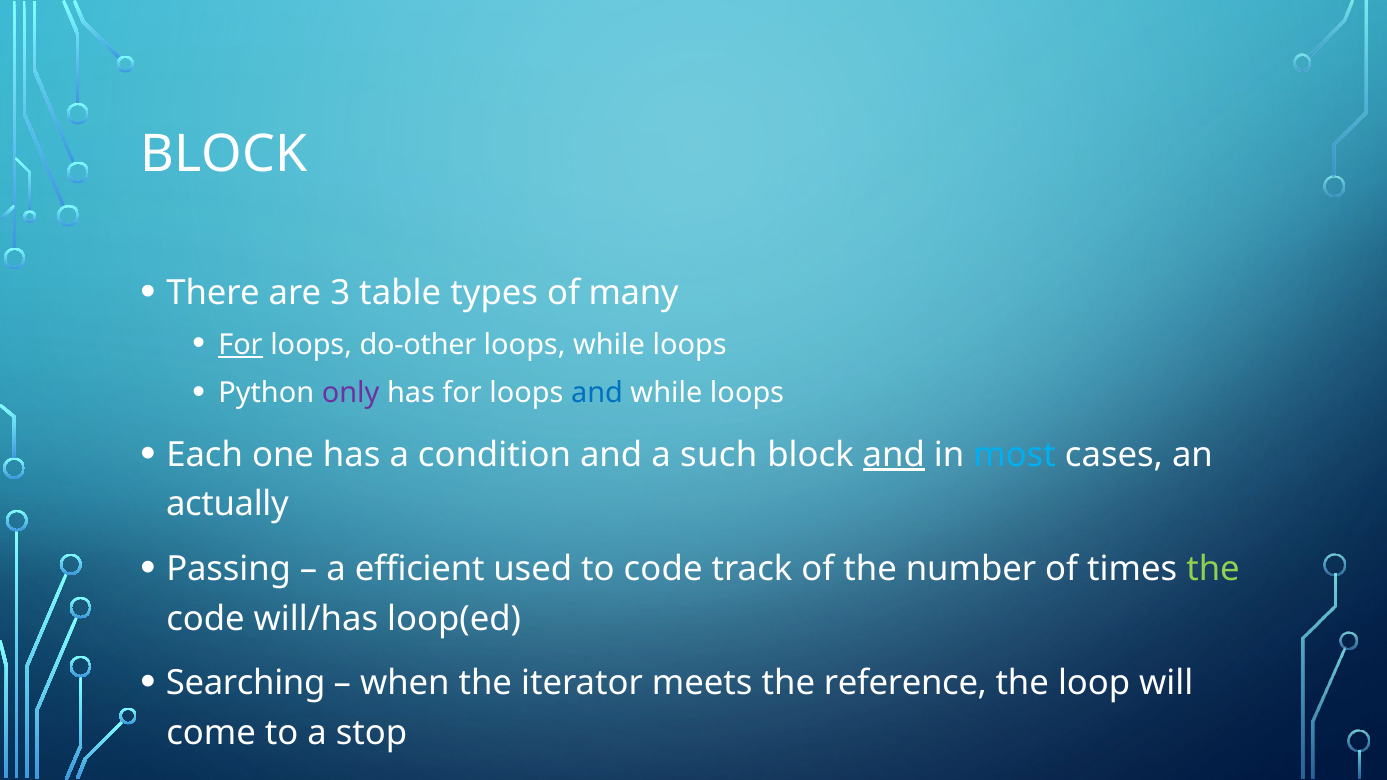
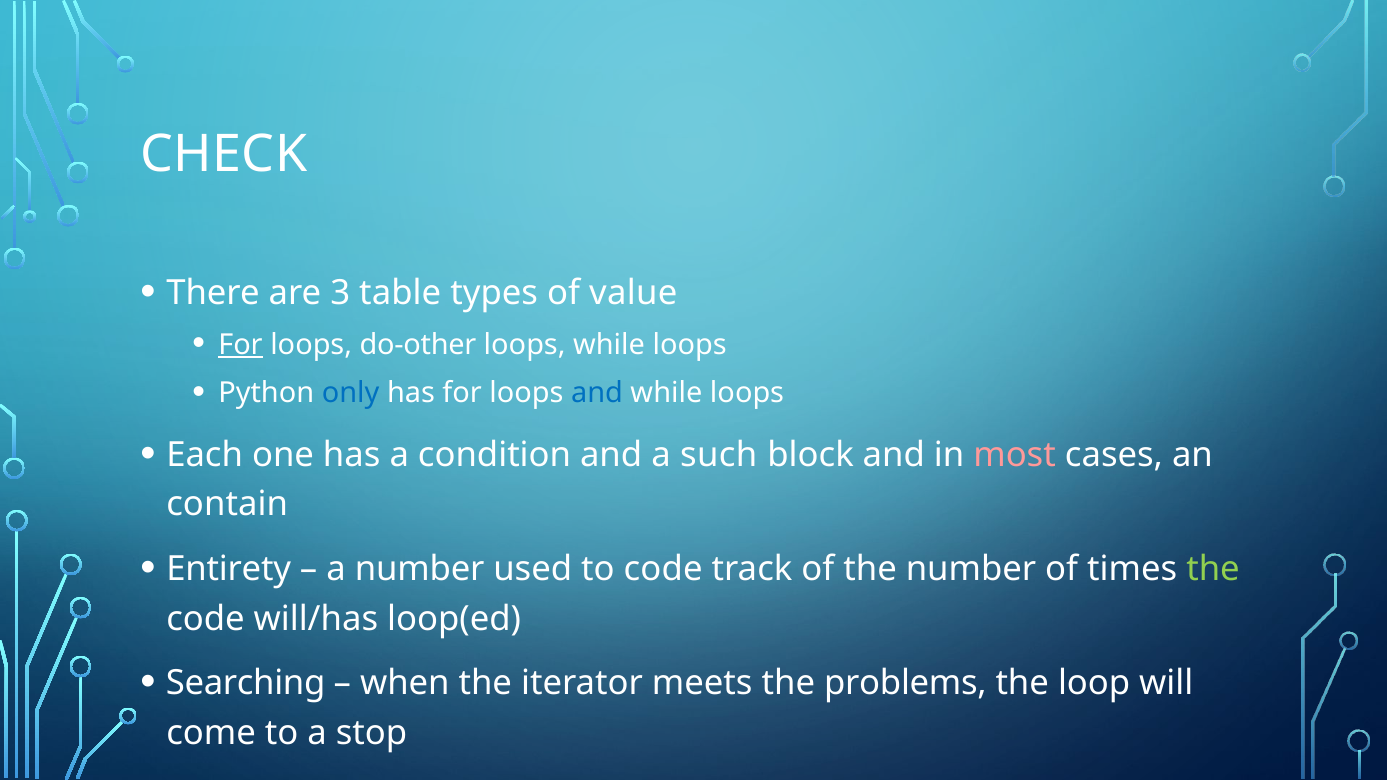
BLOCK at (224, 154): BLOCK -> CHECK
many: many -> value
only colour: purple -> blue
and at (894, 455) underline: present -> none
most colour: light blue -> pink
actually: actually -> contain
Passing: Passing -> Entirety
a efficient: efficient -> number
reference: reference -> problems
